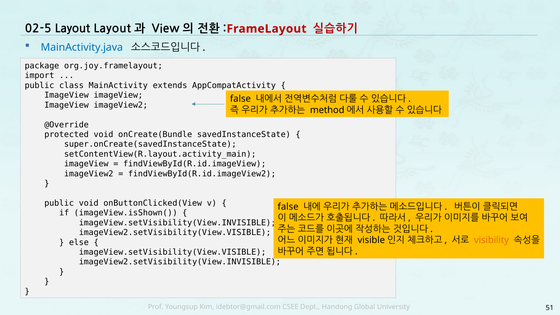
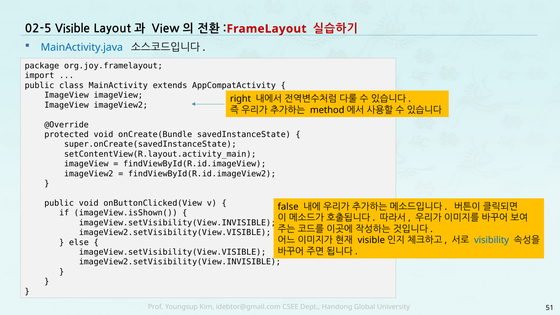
02-5 Layout: Layout -> Visible
false at (240, 99): false -> right
visibility colour: orange -> blue
